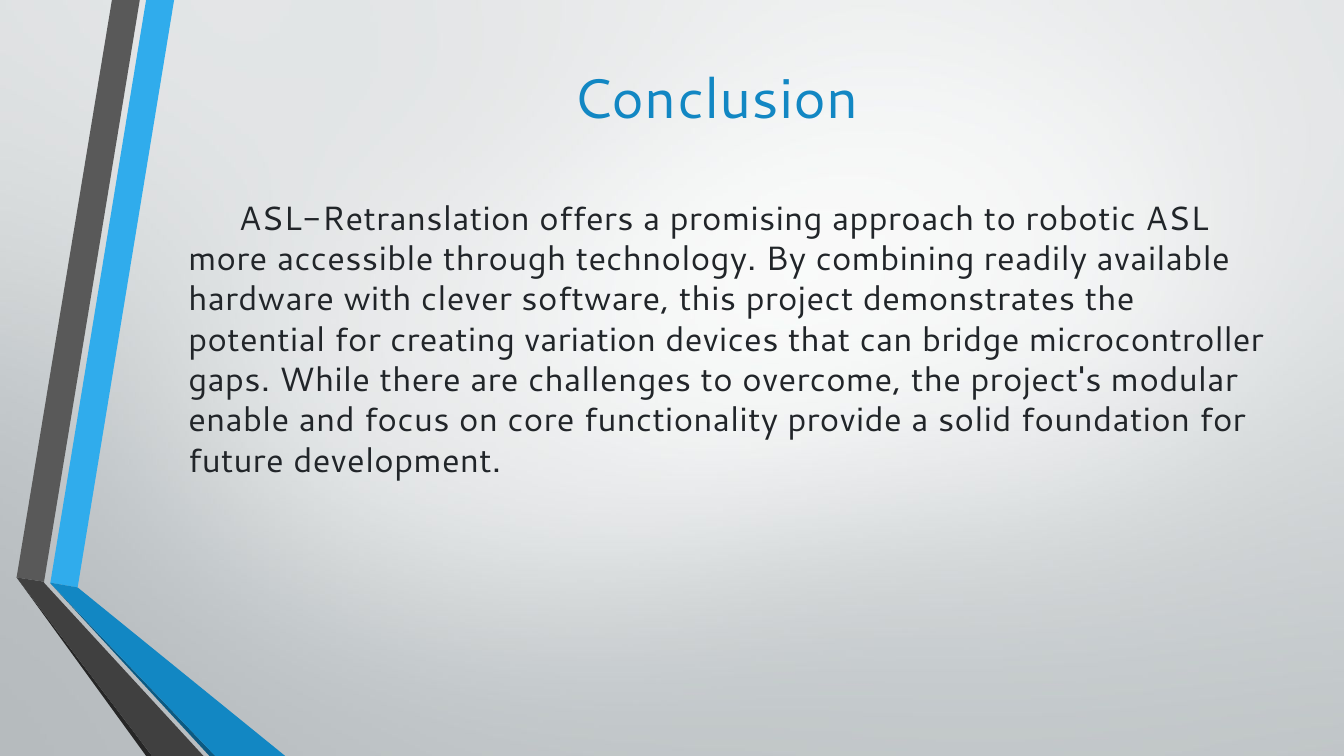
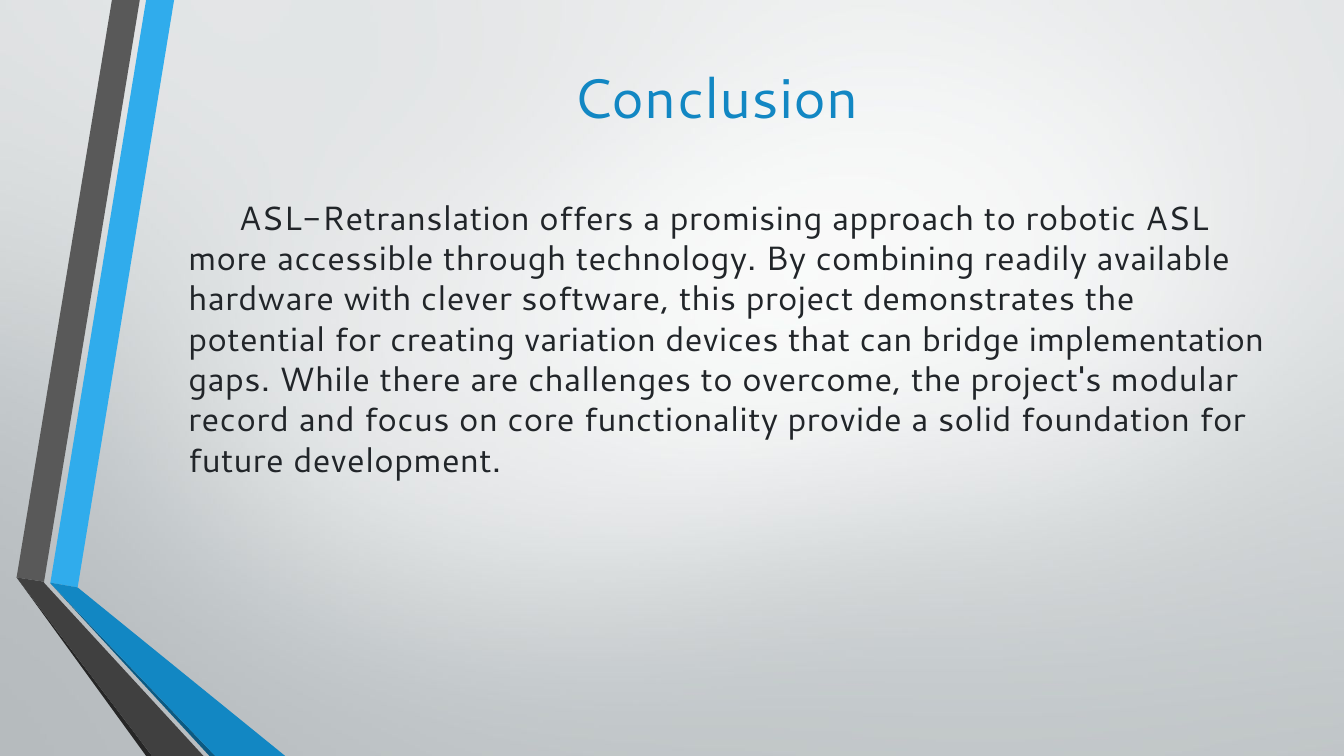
microcontroller: microcontroller -> implementation
enable: enable -> record
